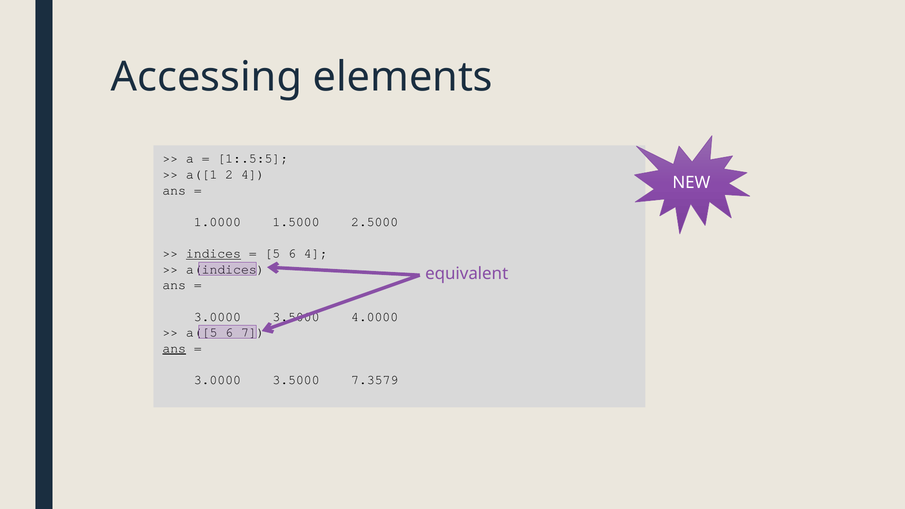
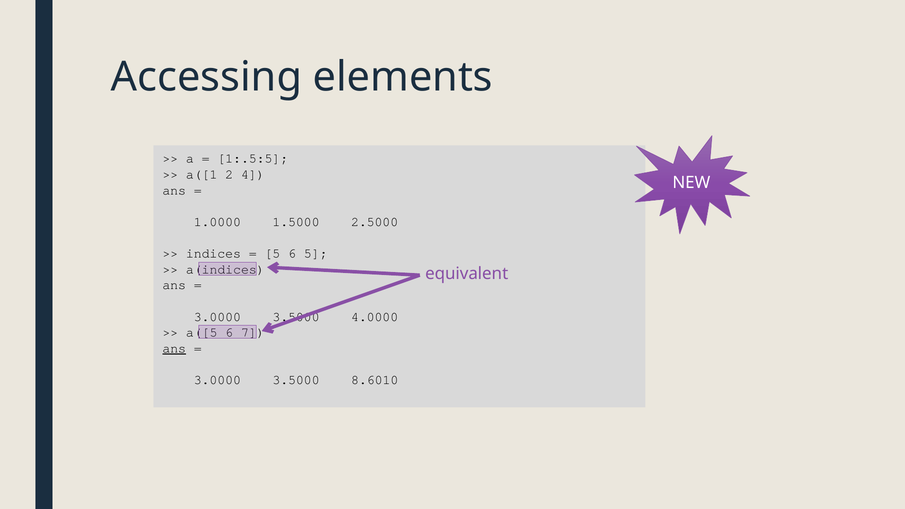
indices underline: present -> none
6 4: 4 -> 5
7.3579: 7.3579 -> 8.6010
